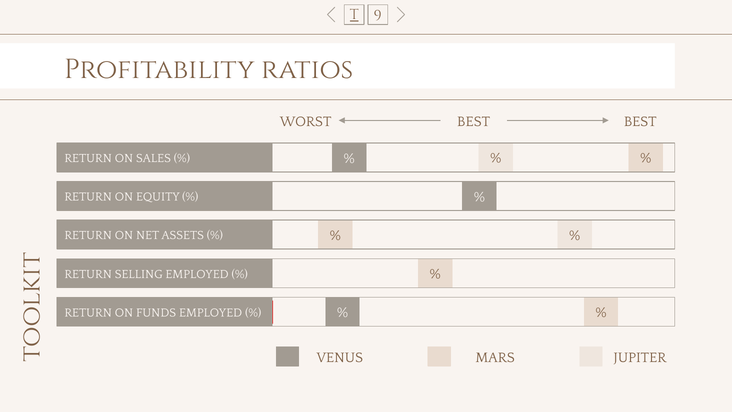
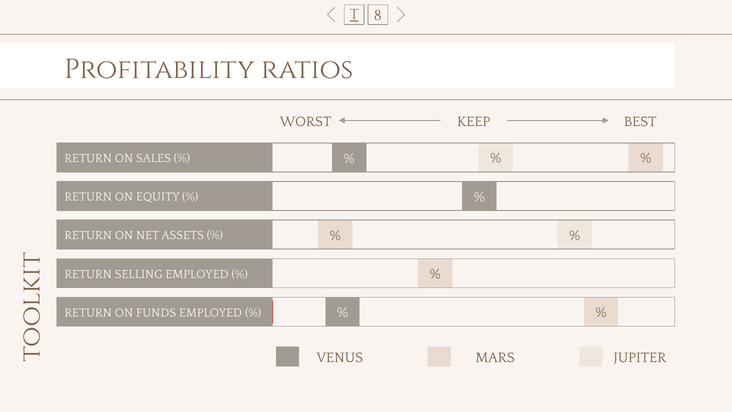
9: 9 -> 8
BEST at (474, 121): BEST -> KEEP
